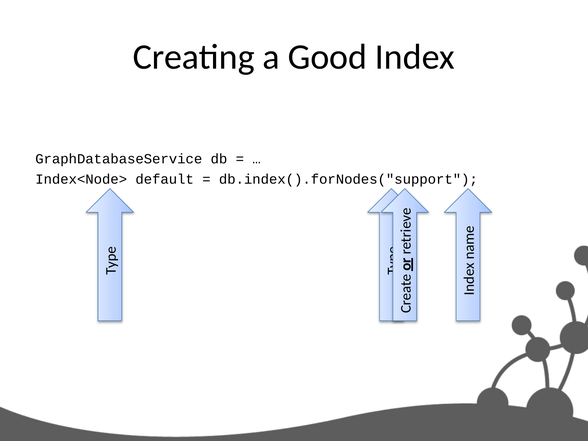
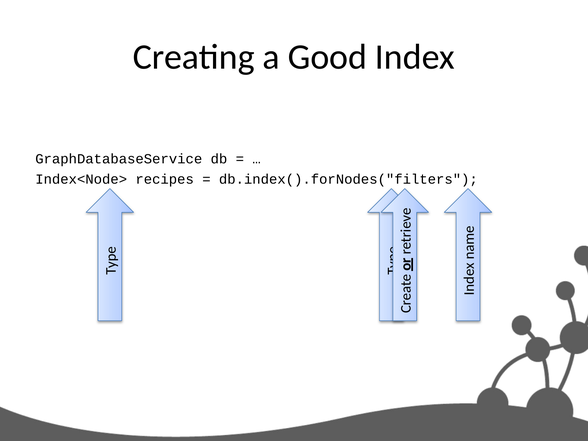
default: default -> recipes
db.index().forNodes("support: db.index().forNodes("support -> db.index().forNodes("filters
